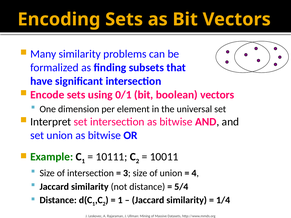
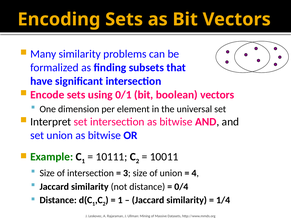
5/4: 5/4 -> 0/4
